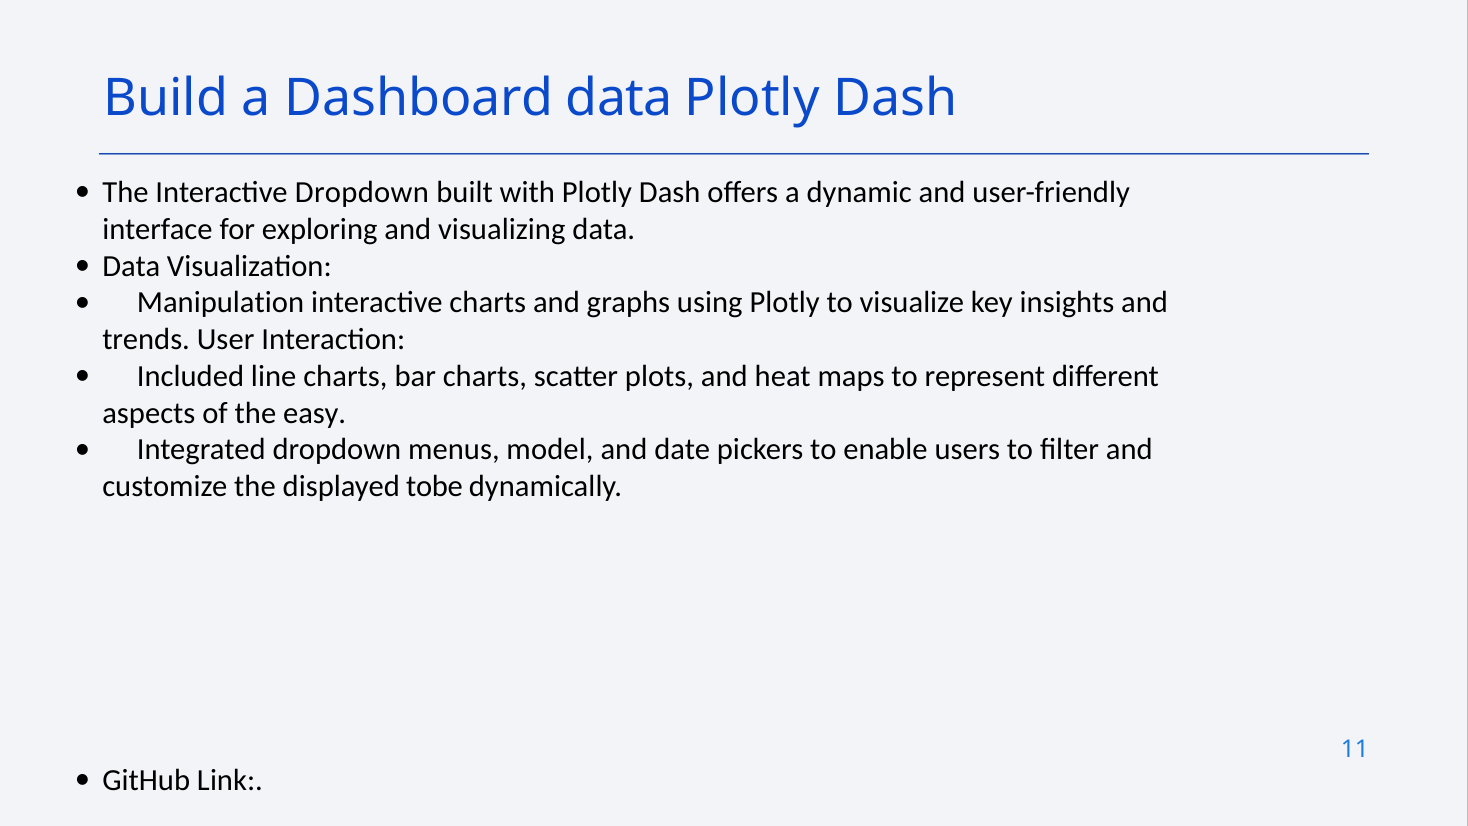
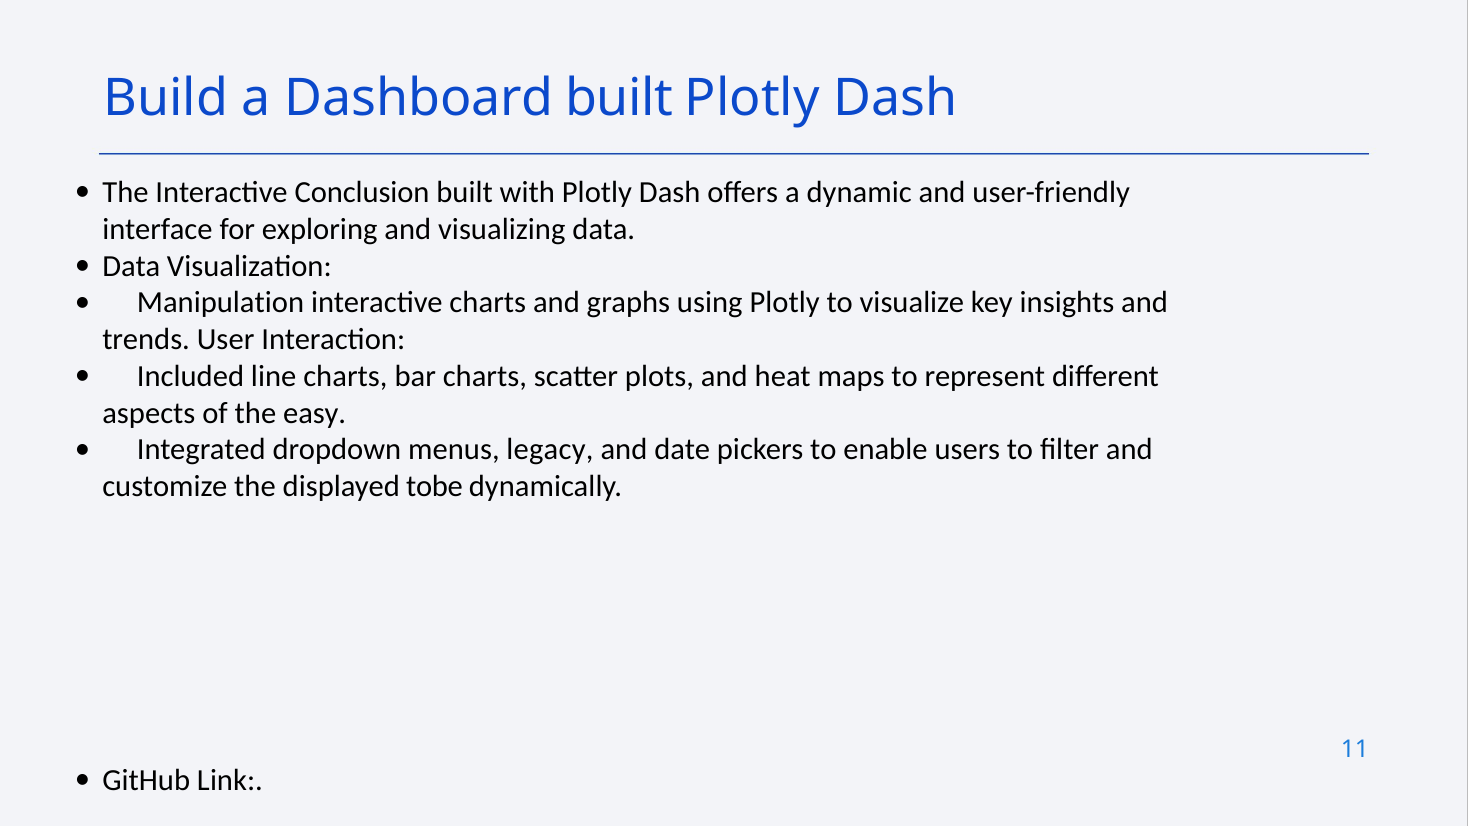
Dashboard data: data -> built
Interactive Dropdown: Dropdown -> Conclusion
model: model -> legacy
